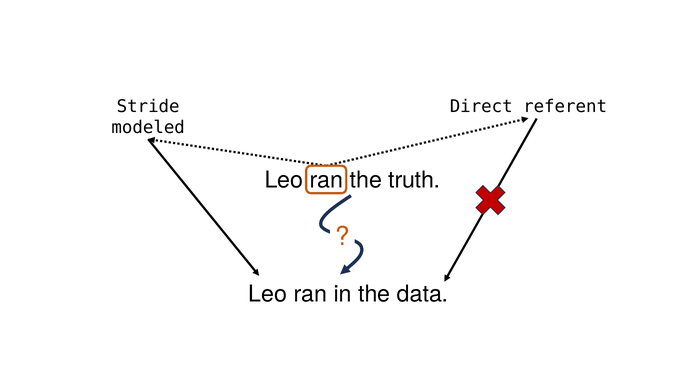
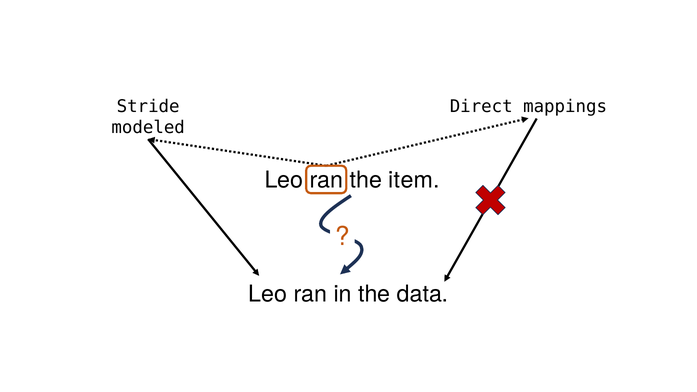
referent: referent -> mappings
truth: truth -> item
